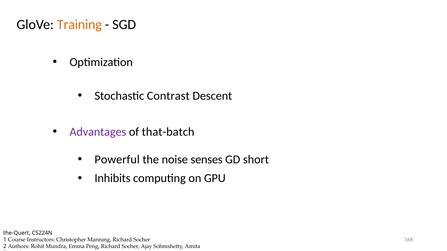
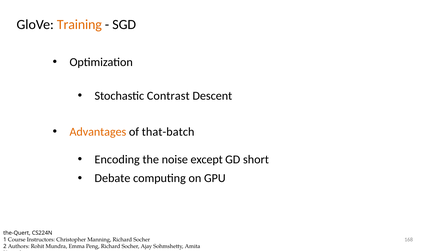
Advantages colour: purple -> orange
Powerful: Powerful -> Encoding
senses: senses -> except
Inhibits: Inhibits -> Debate
